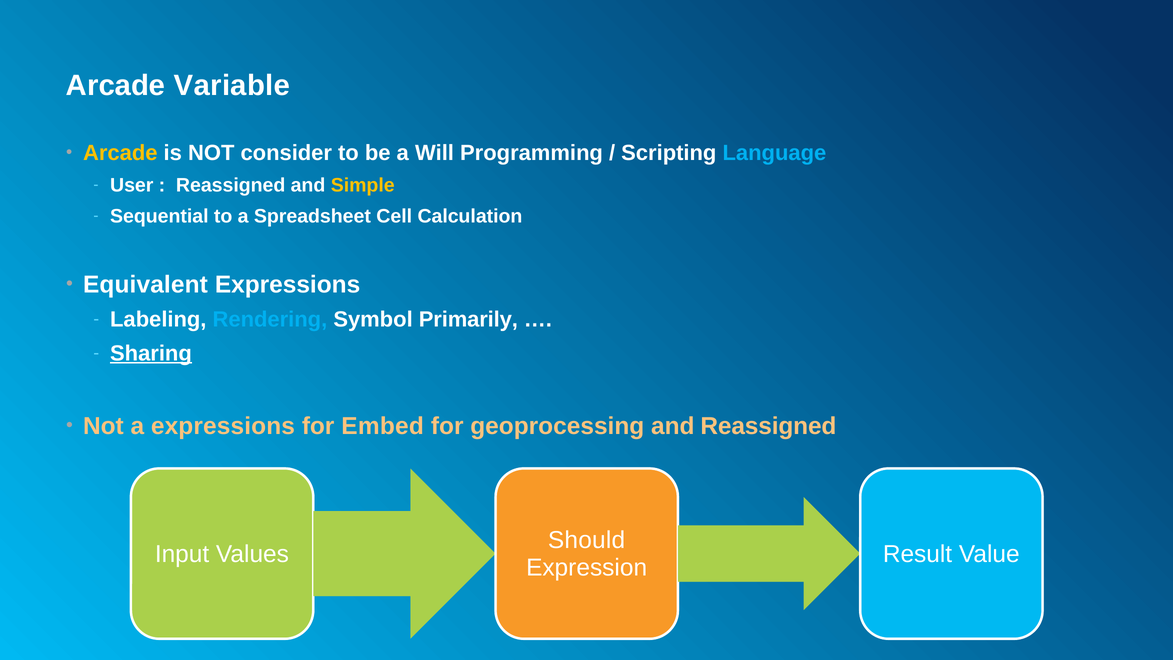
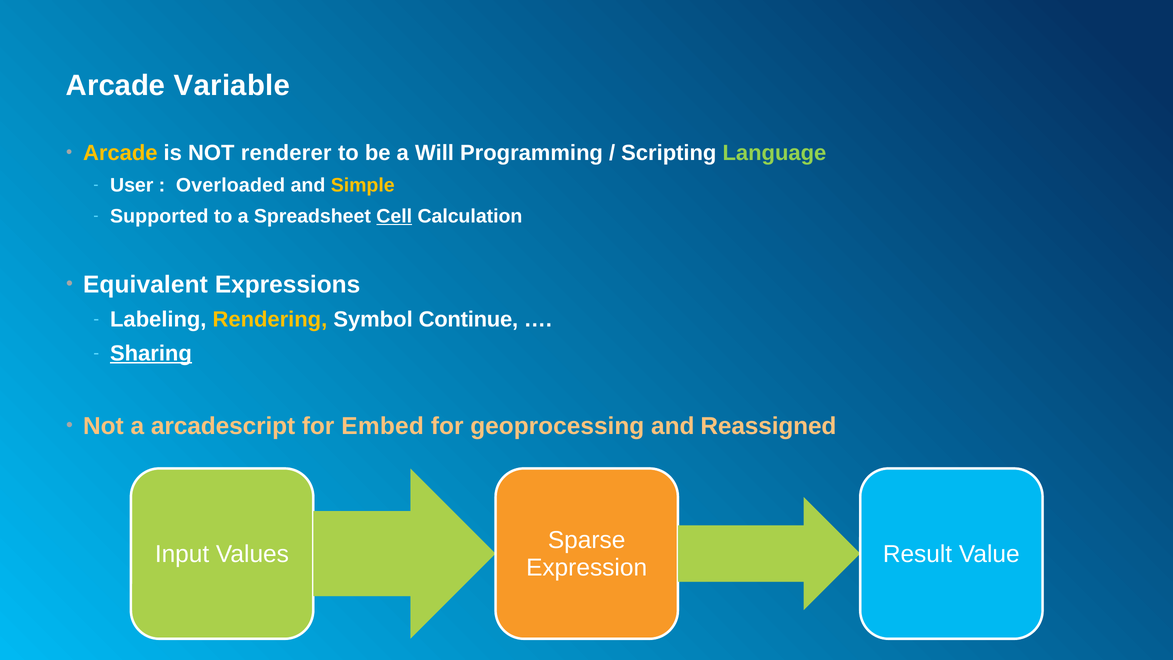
consider: consider -> renderer
Language colour: light blue -> light green
Reassigned at (231, 185): Reassigned -> Overloaded
Sequential: Sequential -> Supported
Cell underline: none -> present
Rendering colour: light blue -> yellow
Primarily: Primarily -> Continue
a expressions: expressions -> arcadescript
Should: Should -> Sparse
